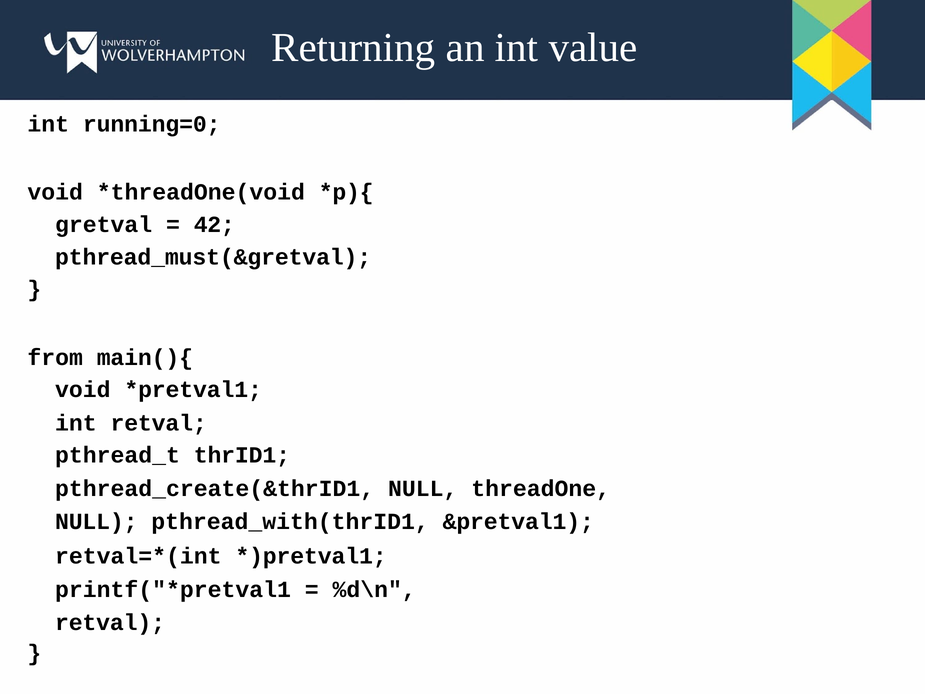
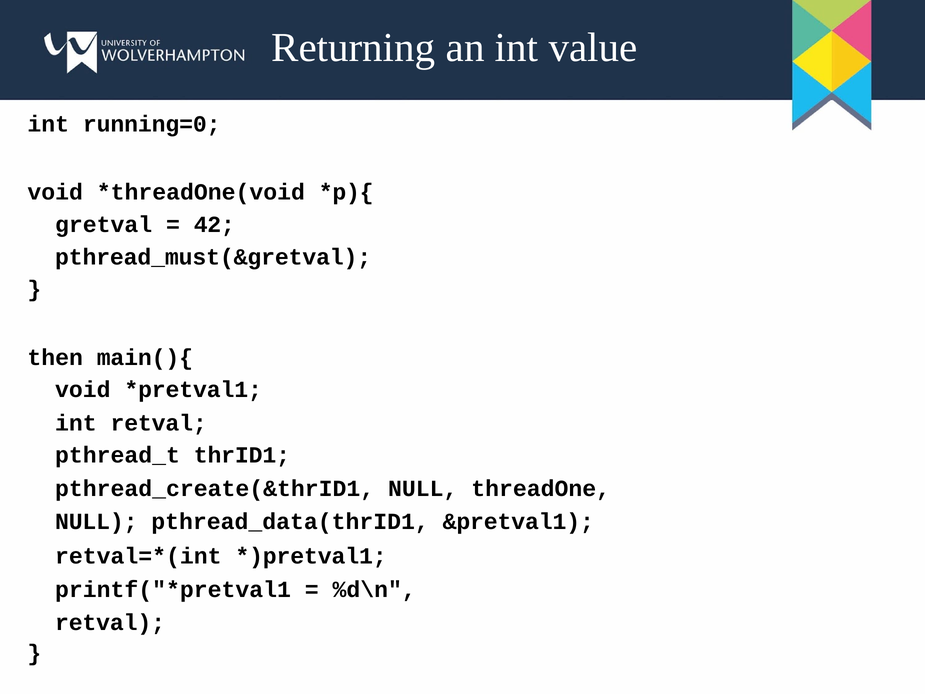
from: from -> then
pthread_with(thrID1: pthread_with(thrID1 -> pthread_data(thrID1
